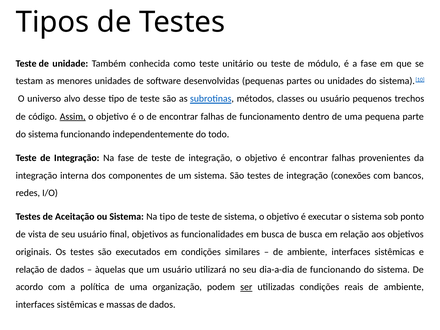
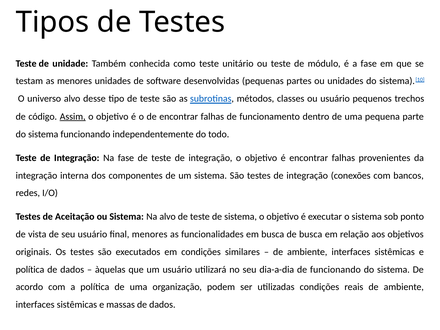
Na tipo: tipo -> alvo
final objetivos: objetivos -> menores
relação at (30, 269): relação -> política
ser underline: present -> none
